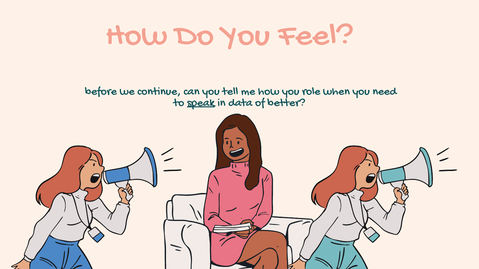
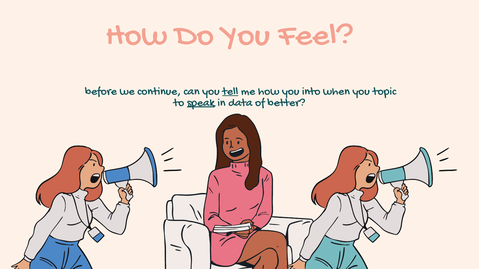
tell underline: none -> present
role: role -> into
need: need -> topic
